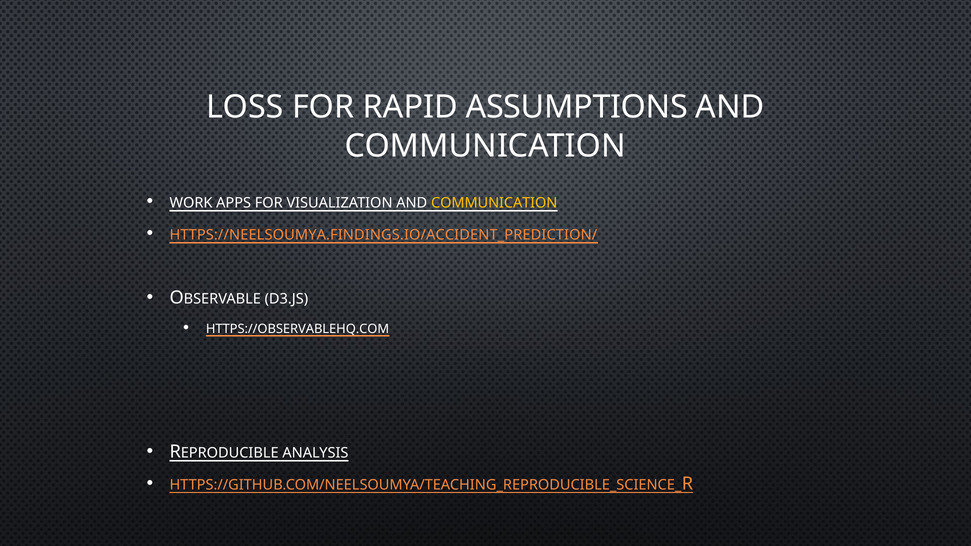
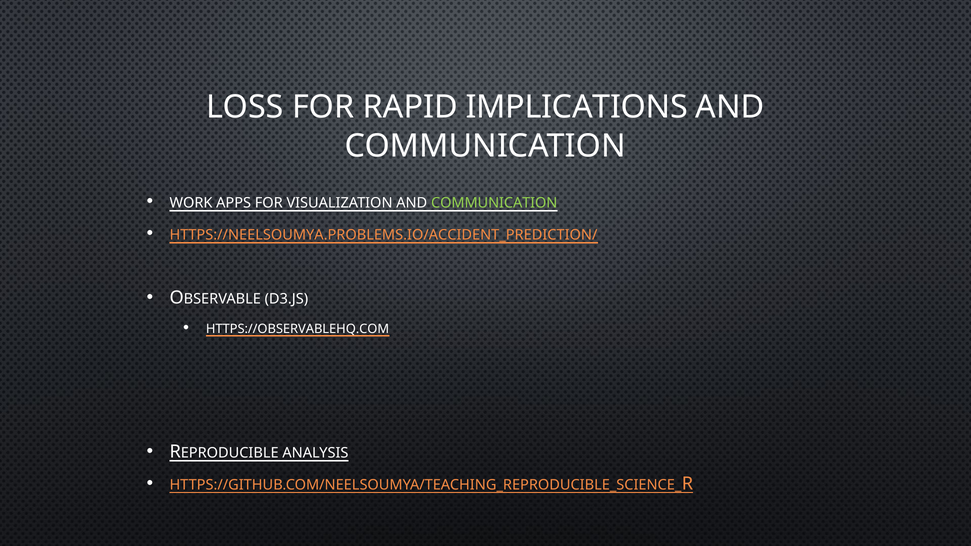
ASSUMPTIONS: ASSUMPTIONS -> IMPLICATIONS
COMMUNICATION at (494, 203) colour: yellow -> light green
HTTPS://NEELSOUMYA.FINDINGS.IO/ACCIDENT_PREDICTION/: HTTPS://NEELSOUMYA.FINDINGS.IO/ACCIDENT_PREDICTION/ -> HTTPS://NEELSOUMYA.PROBLEMS.IO/ACCIDENT_PREDICTION/
